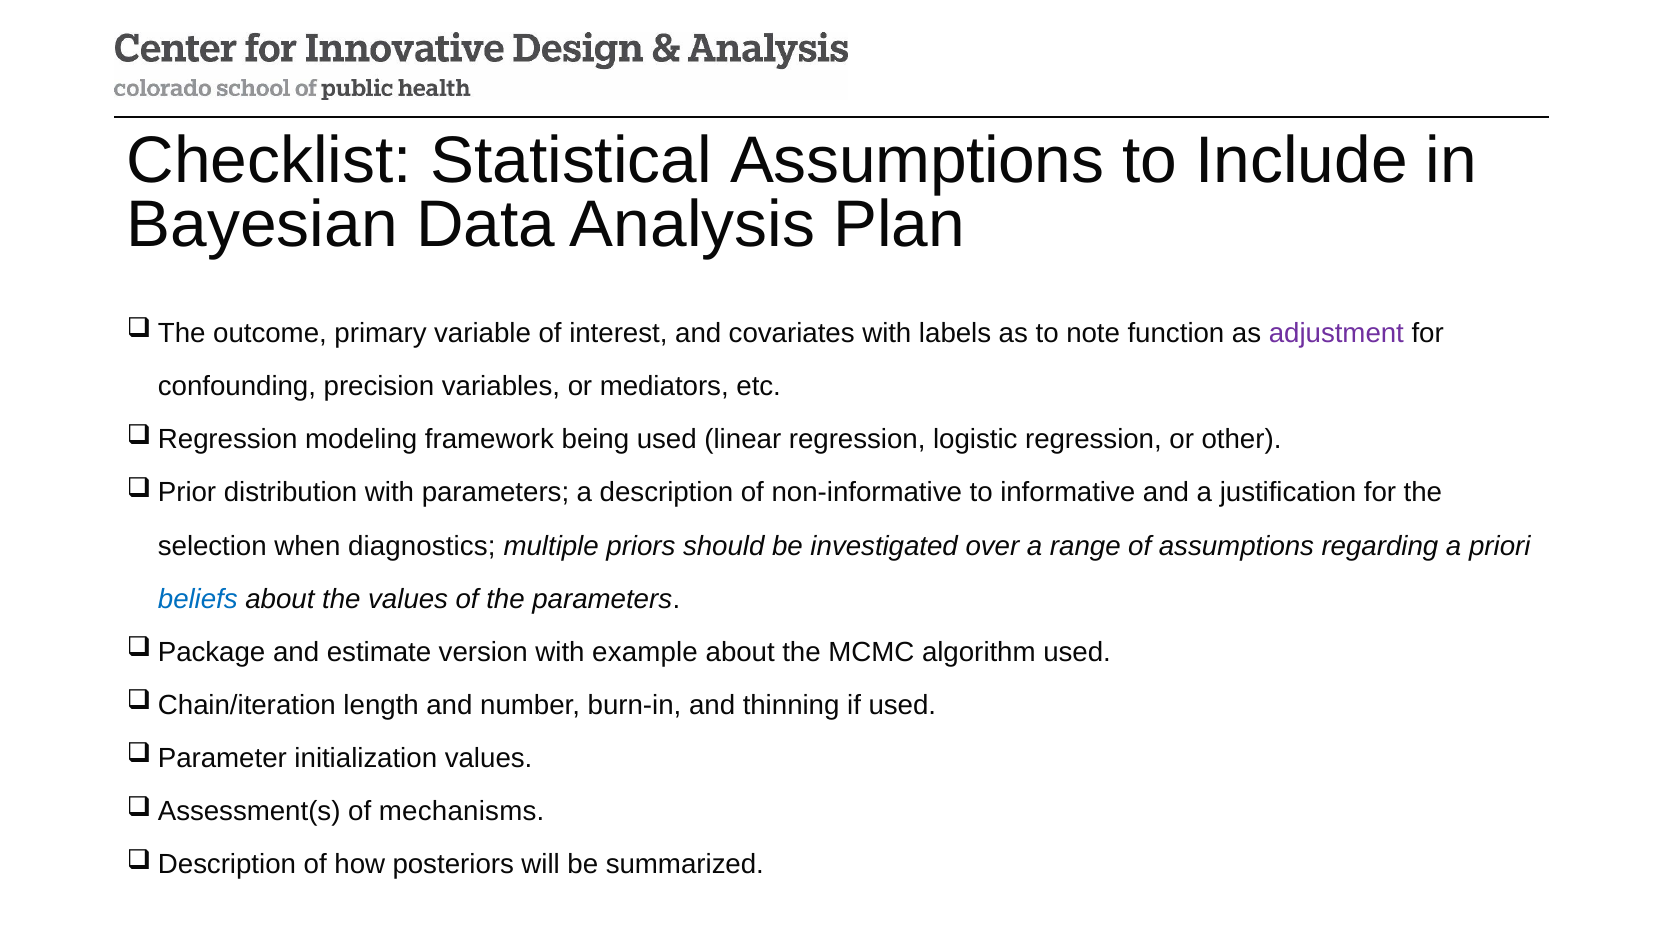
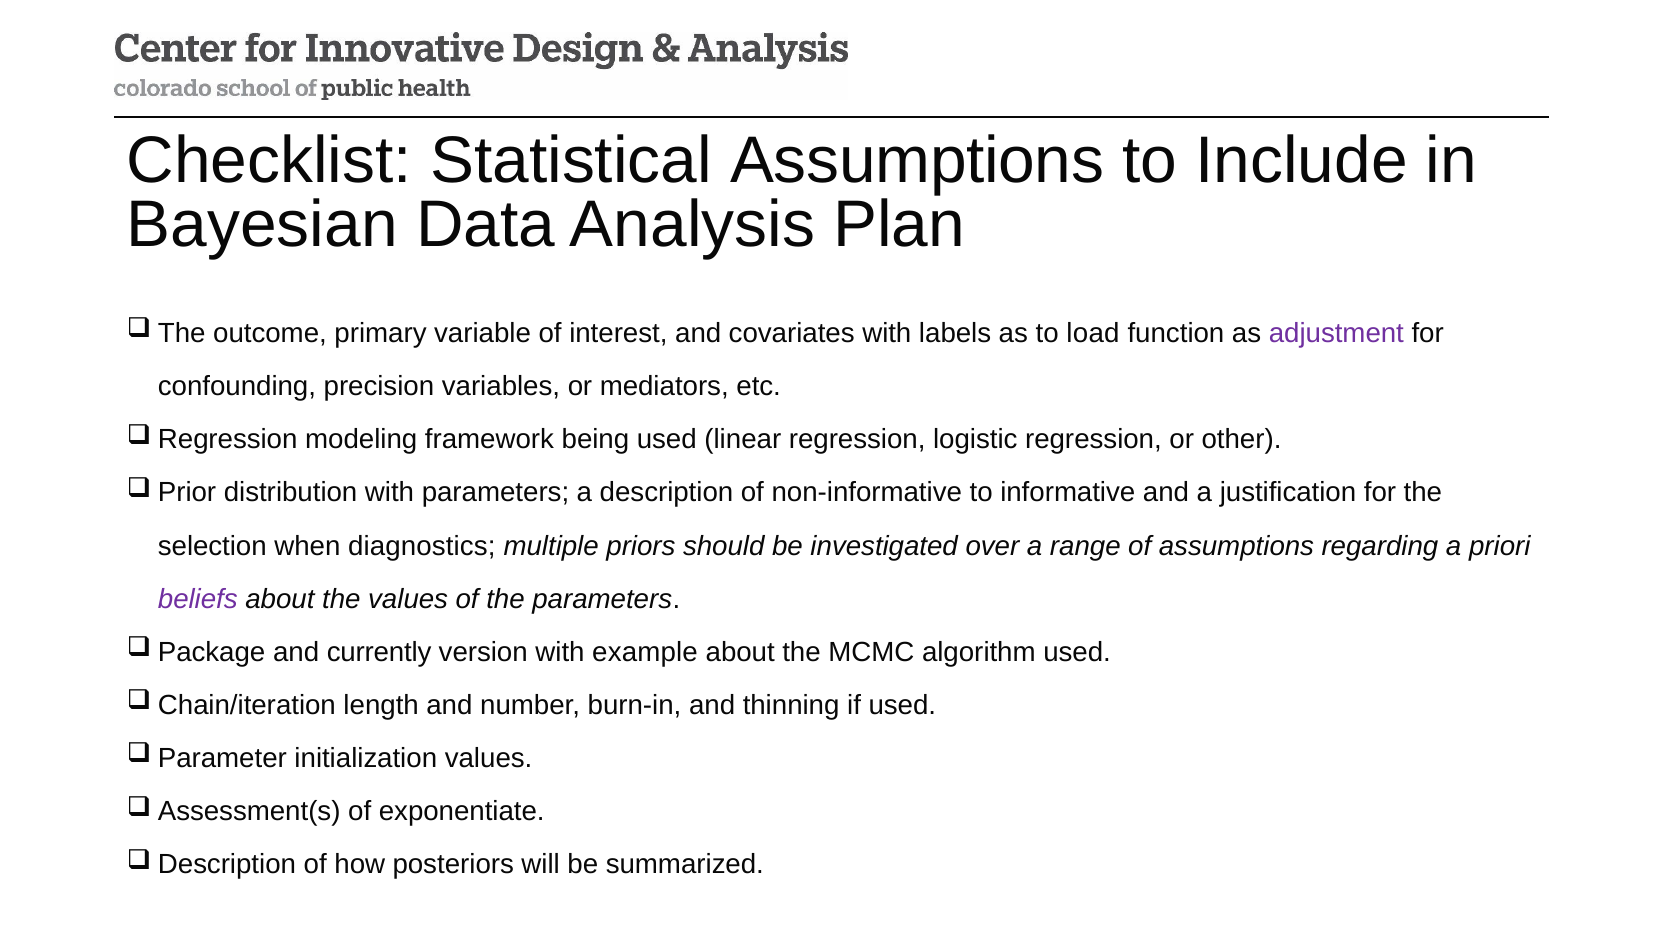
note: note -> load
beliefs colour: blue -> purple
estimate: estimate -> currently
mechanisms: mechanisms -> exponentiate
